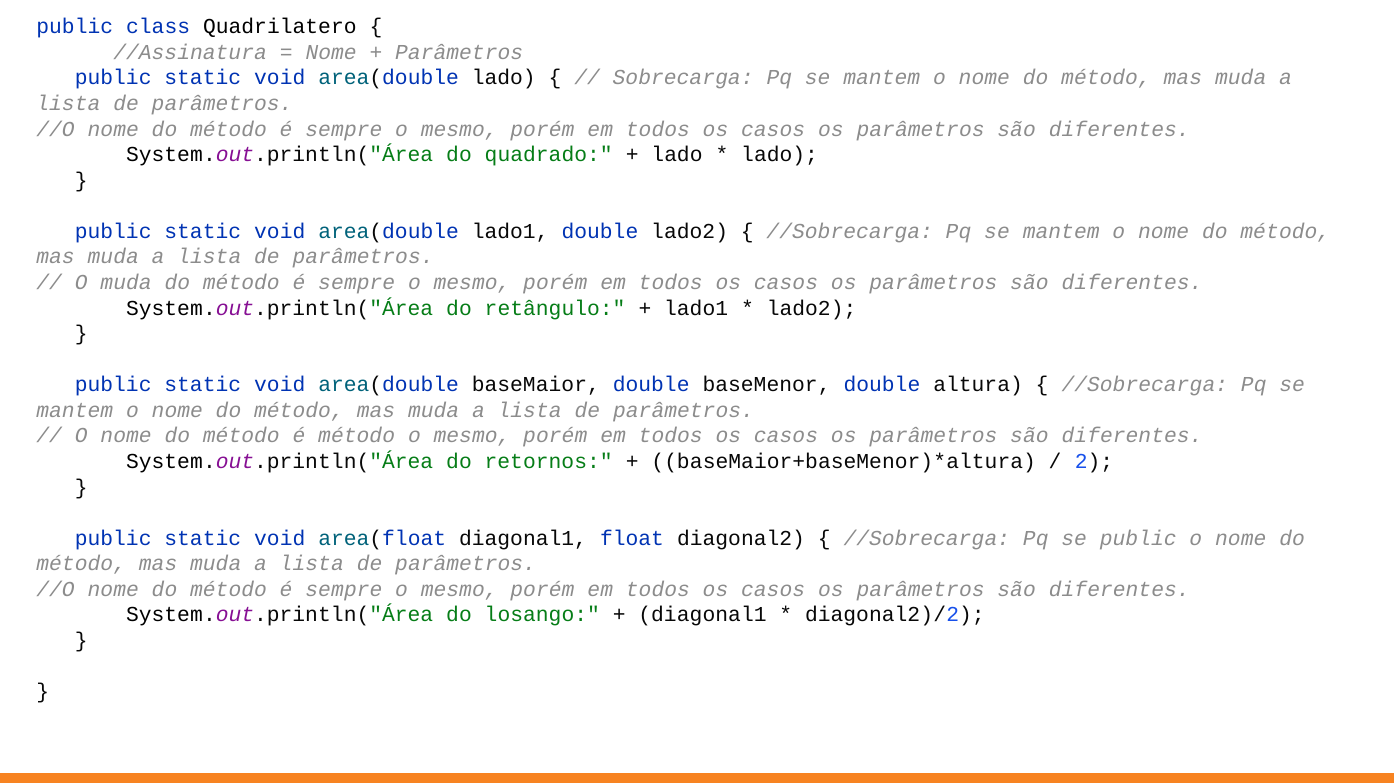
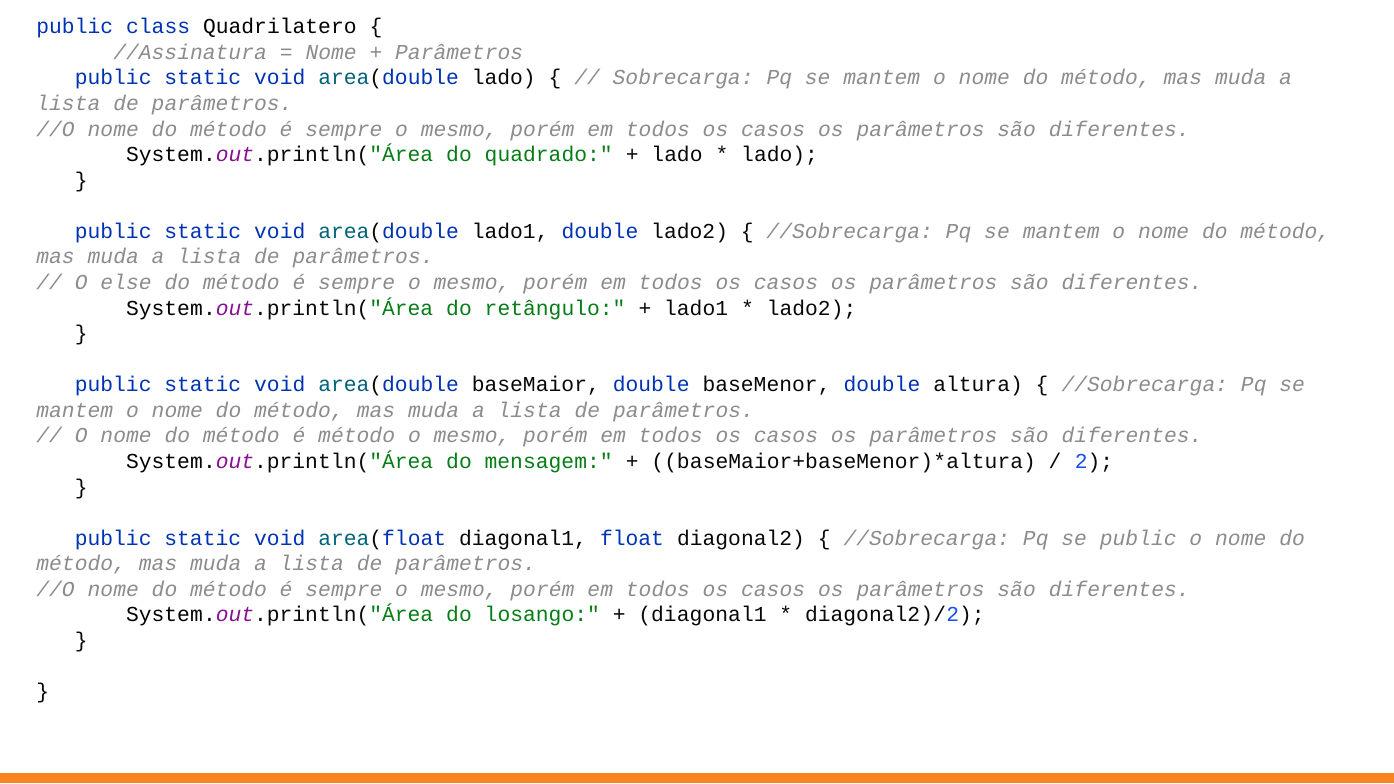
O muda: muda -> else
retornos: retornos -> mensagem
